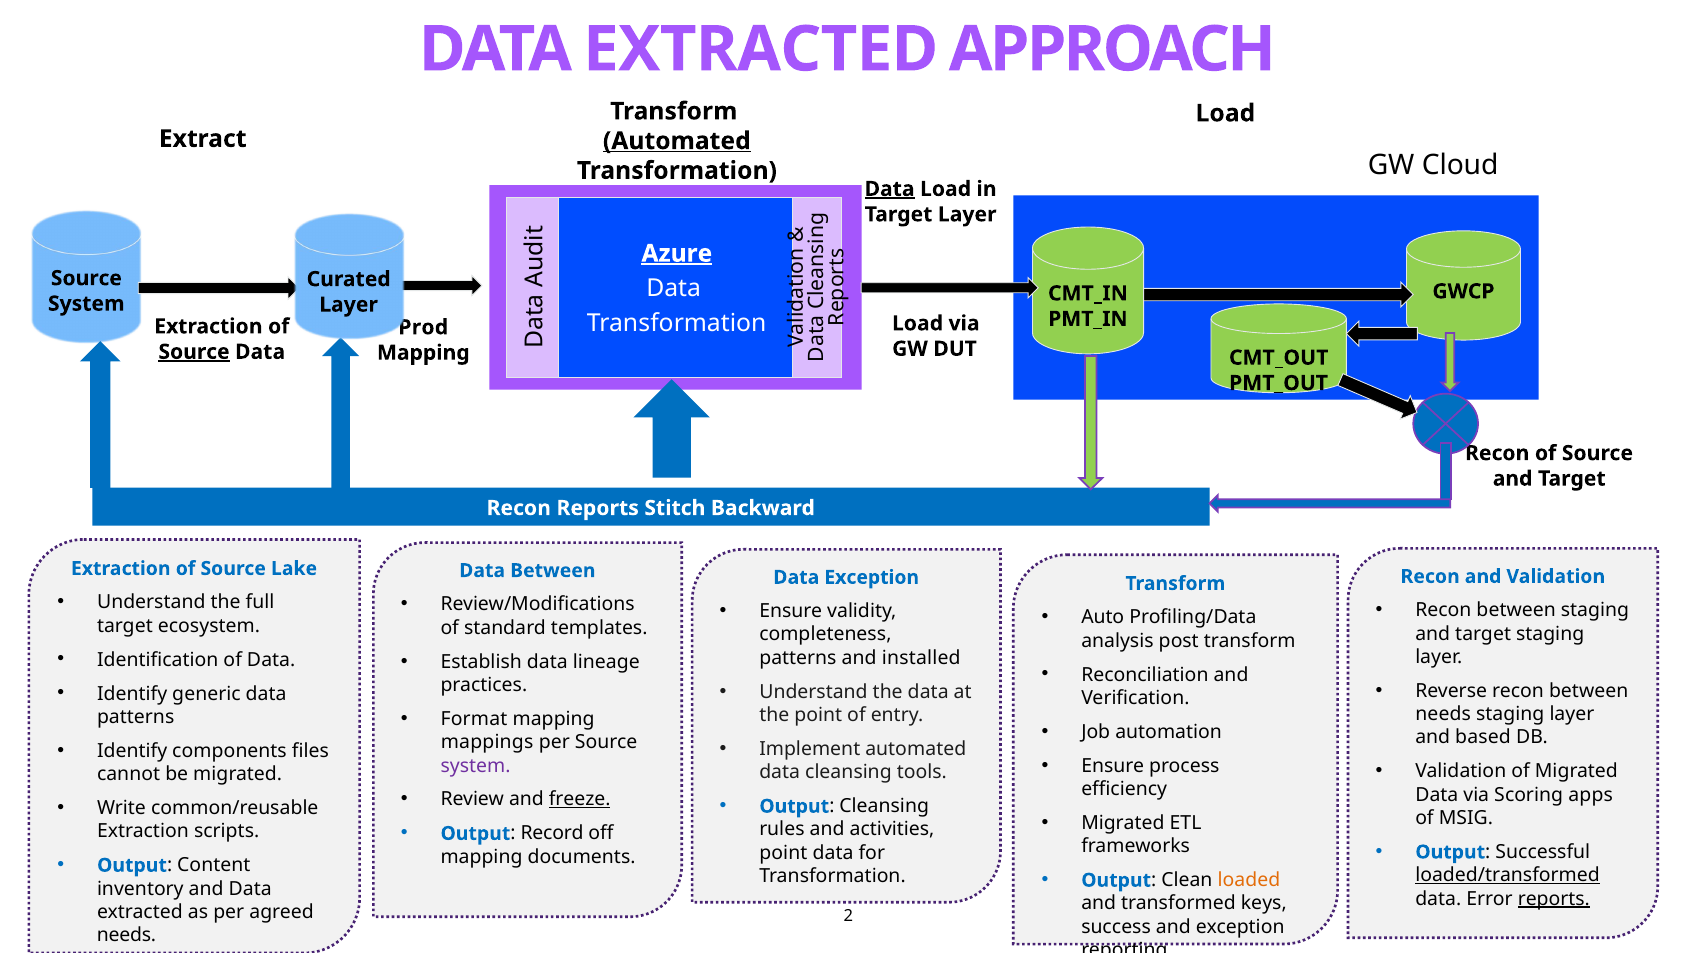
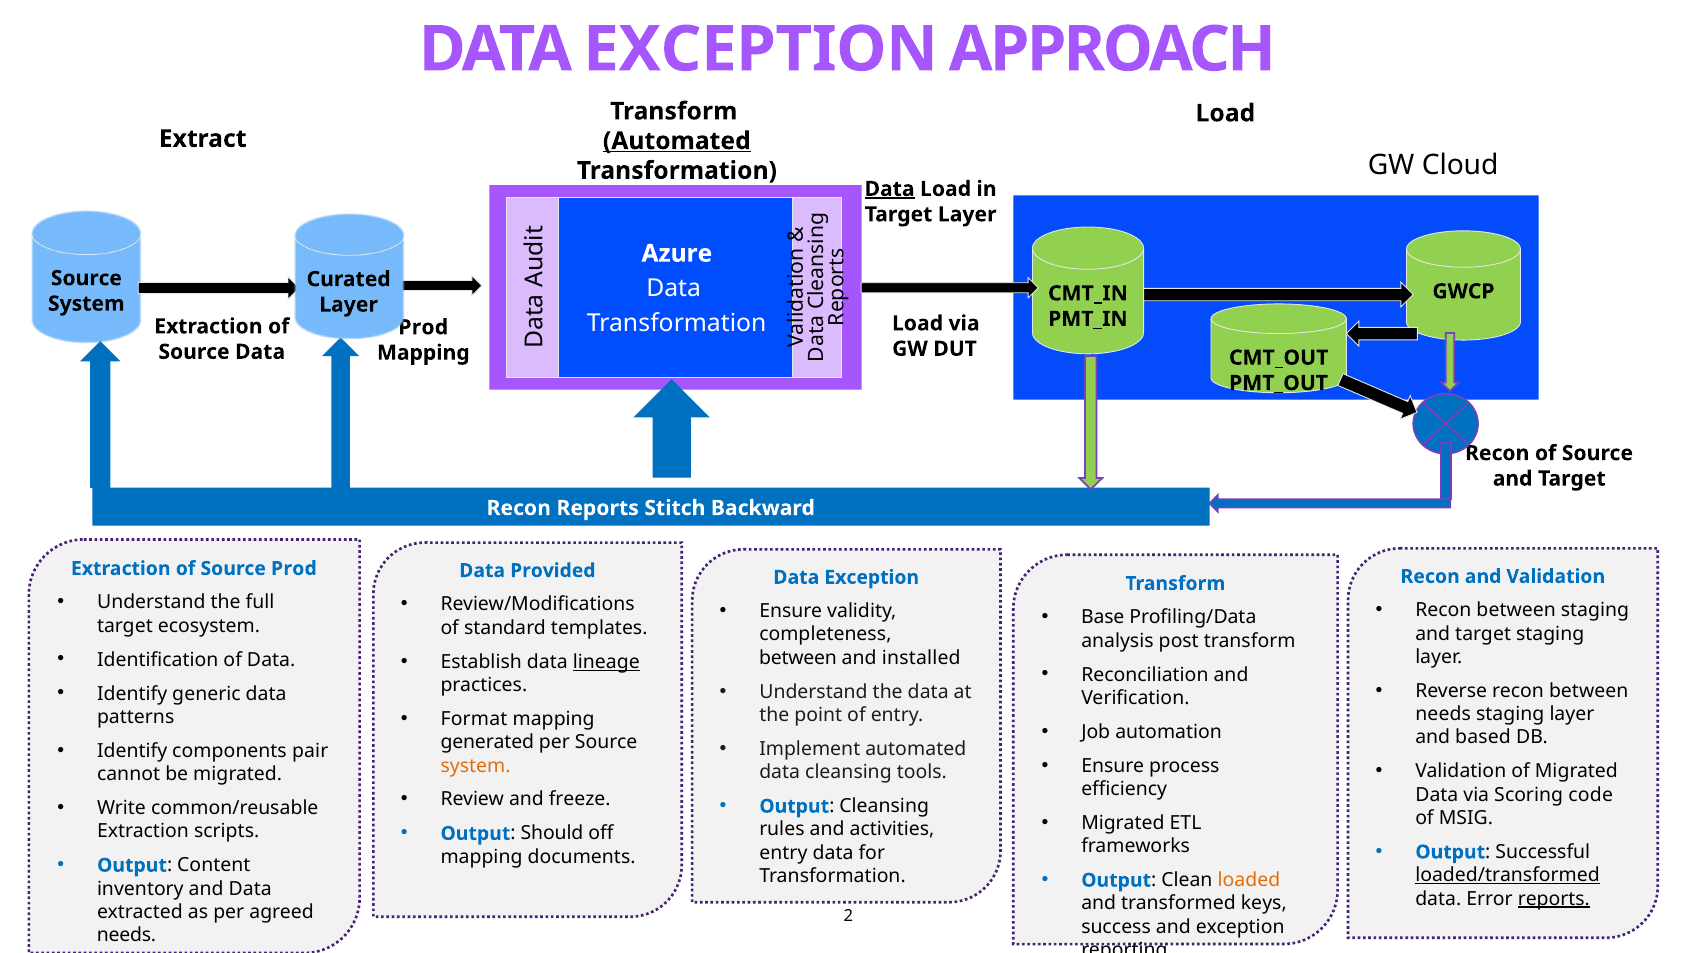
EXTRACTED at (761, 50): EXTRACTED -> EXCEPTION
Azure underline: present -> none
Source at (194, 352) underline: present -> none
Source Lake: Lake -> Prod
Data Between: Between -> Provided
Auto: Auto -> Base
lineage underline: none -> present
patterns at (798, 658): patterns -> between
mappings: mappings -> generated
files: files -> pair
system at (475, 766) colour: purple -> orange
apps: apps -> code
freeze underline: present -> none
Record: Record -> Should
point at (783, 853): point -> entry
